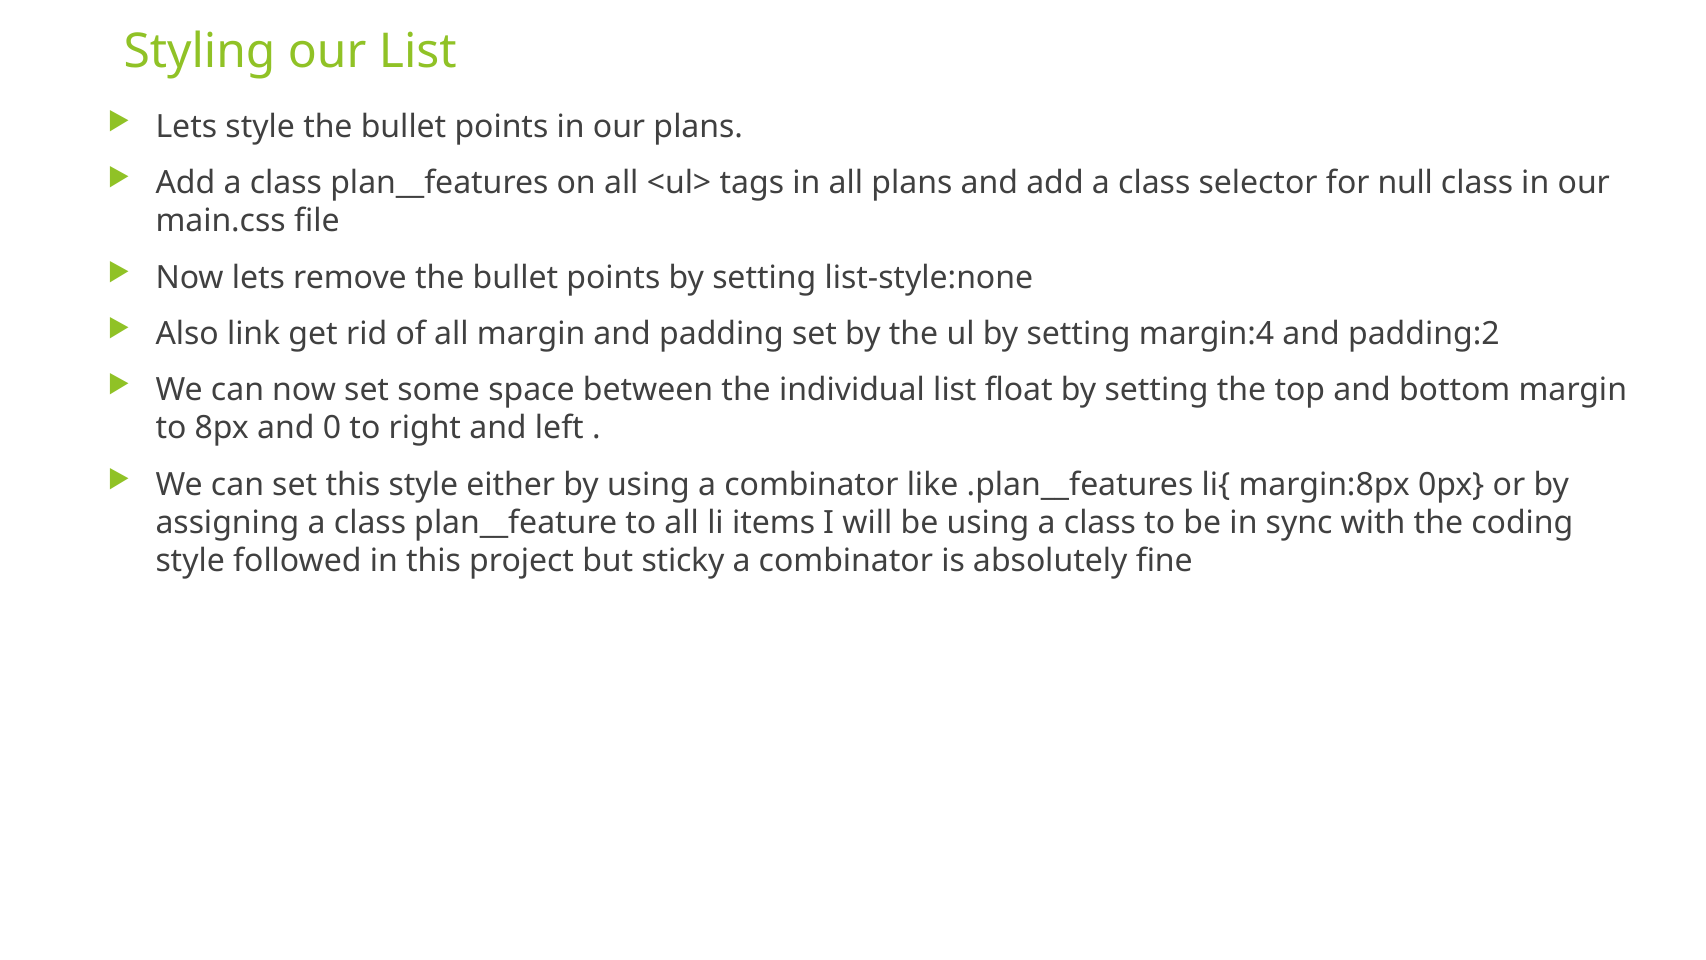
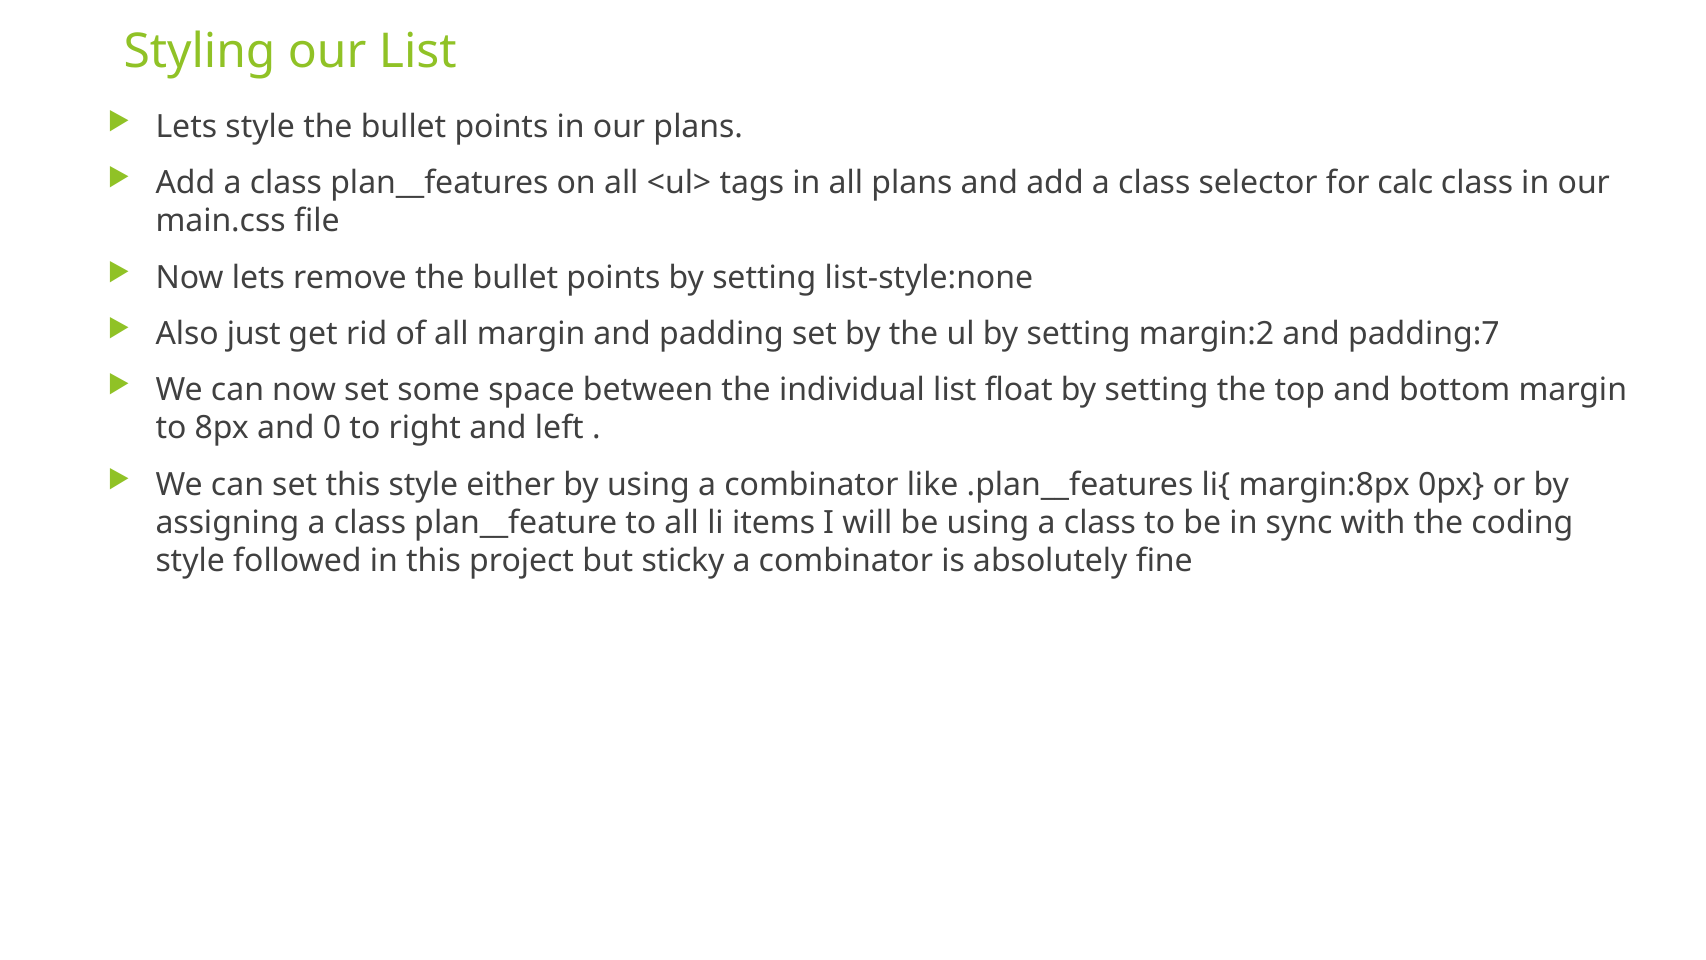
null: null -> calc
link: link -> just
margin:4: margin:4 -> margin:2
padding:2: padding:2 -> padding:7
